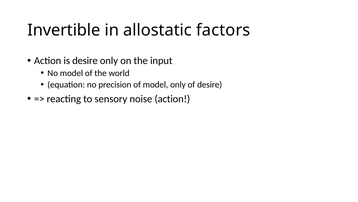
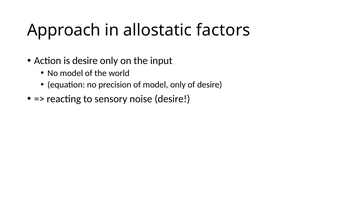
Invertible: Invertible -> Approach
noise action: action -> desire
